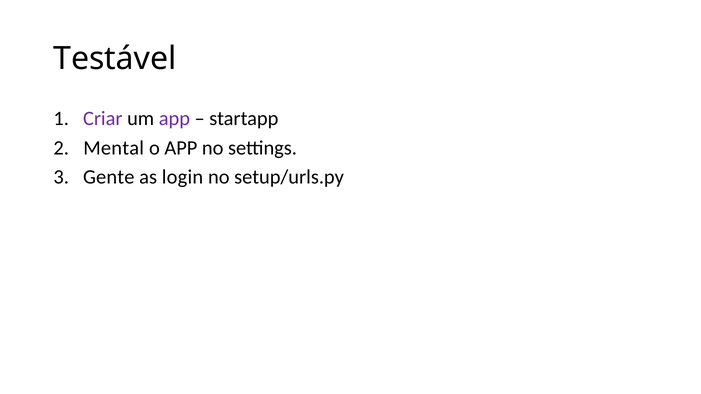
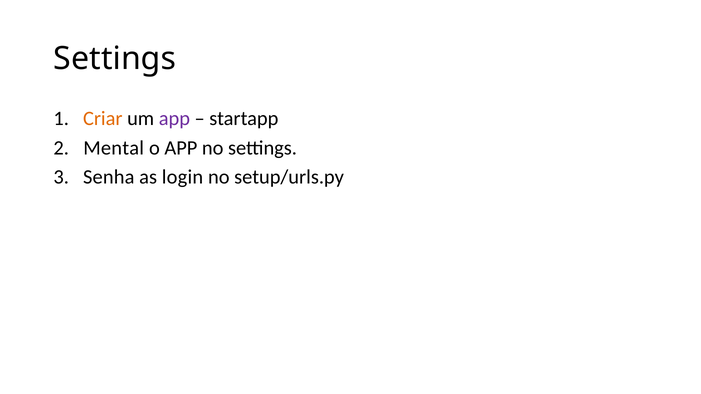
Testável at (115, 59): Testável -> Settings
Criar colour: purple -> orange
Gente: Gente -> Senha
